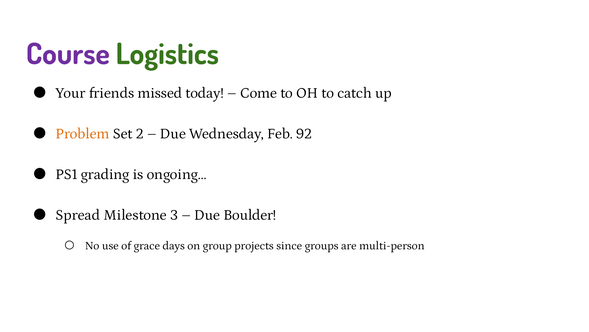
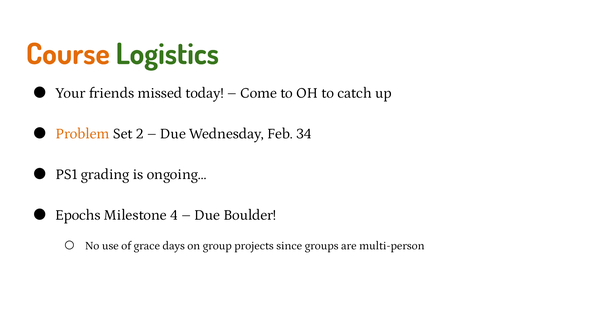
Course colour: purple -> orange
92: 92 -> 34
Spread: Spread -> Epochs
3: 3 -> 4
